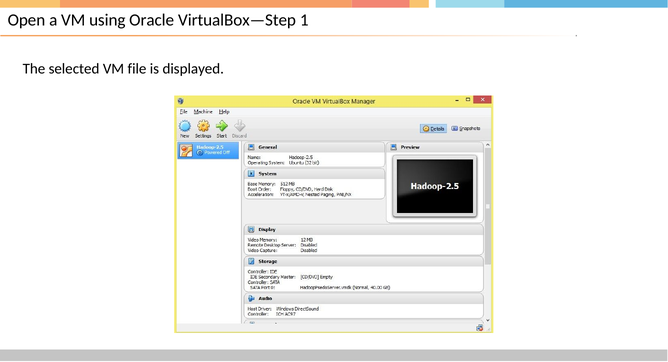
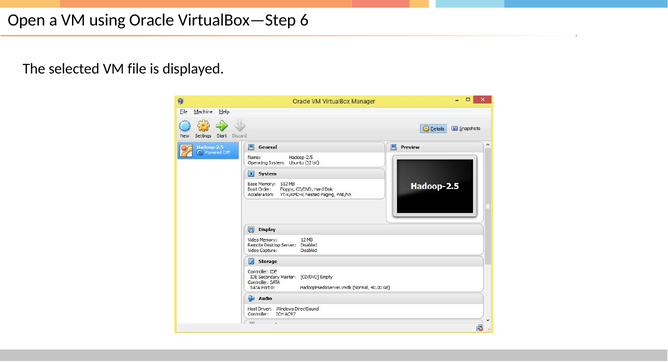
1: 1 -> 6
